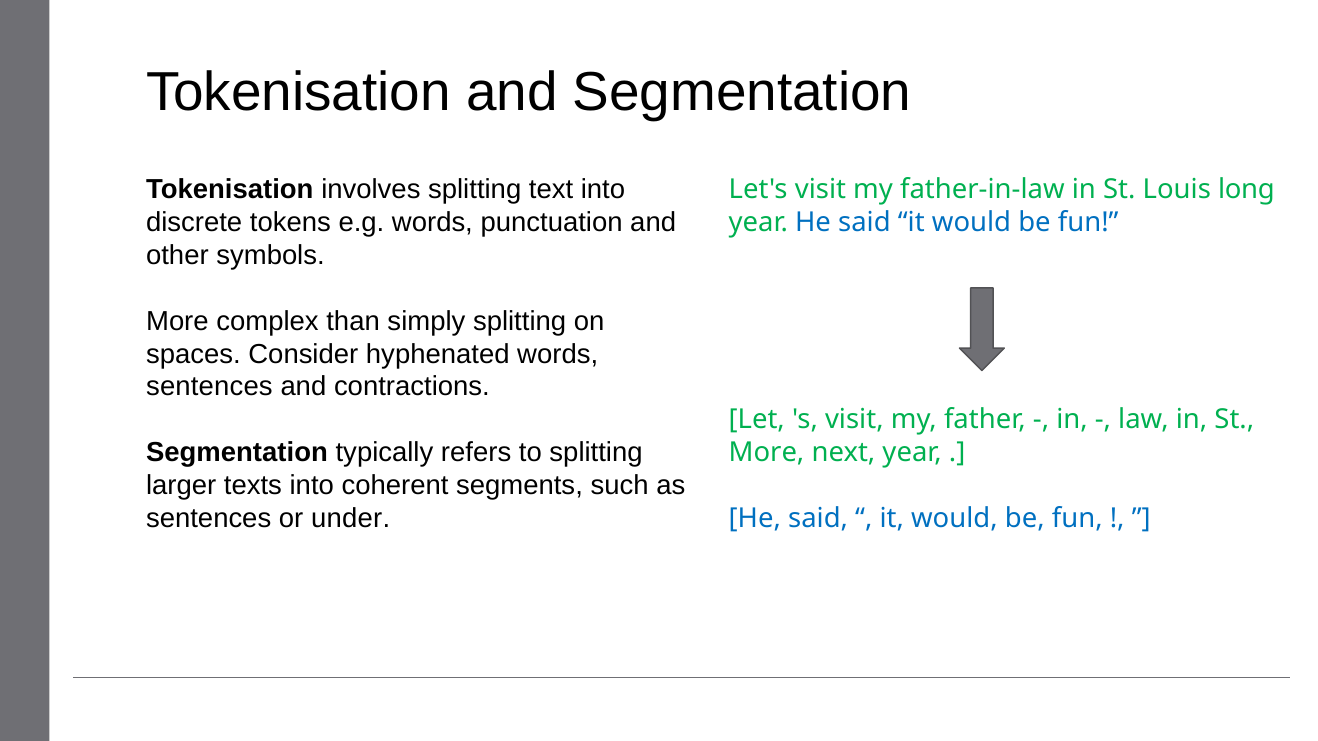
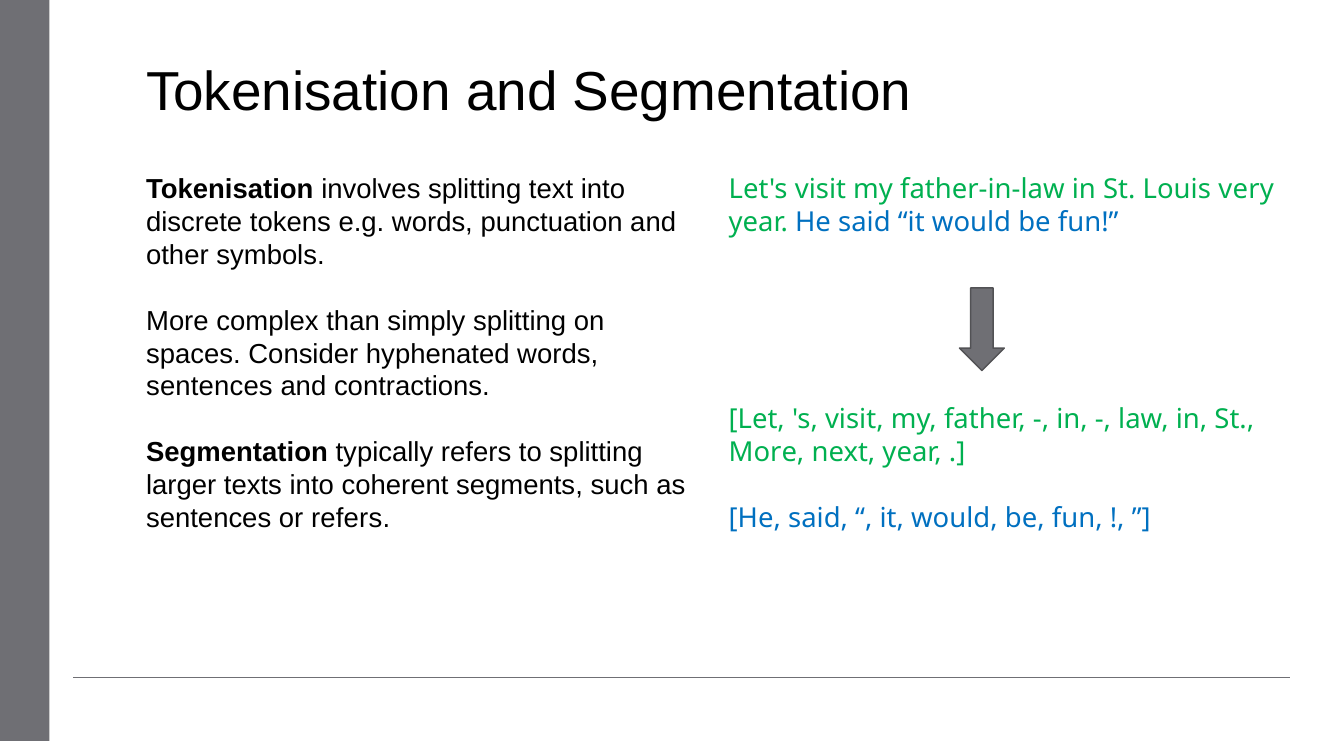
long: long -> very
or under: under -> refers
